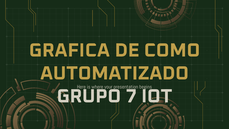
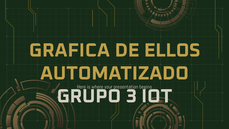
COMO: COMO -> ELLOS
7: 7 -> 3
